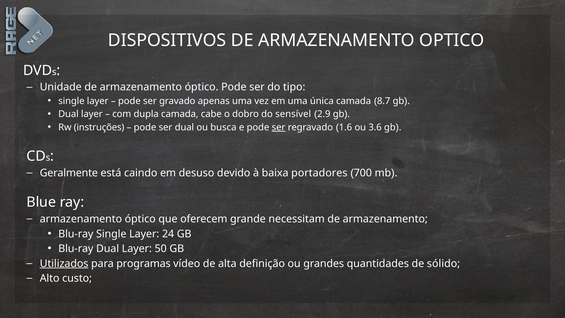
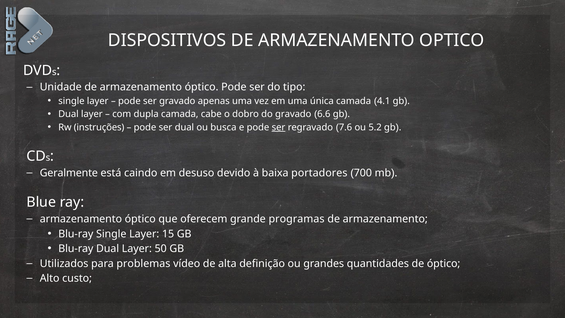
8.7: 8.7 -> 4.1
do sensível: sensível -> gravado
2.9: 2.9 -> 6.6
1.6: 1.6 -> 7.6
3.6: 3.6 -> 5.2
necessitam: necessitam -> programas
24: 24 -> 15
Utilizados underline: present -> none
programas: programas -> problemas
de sólido: sólido -> óptico
